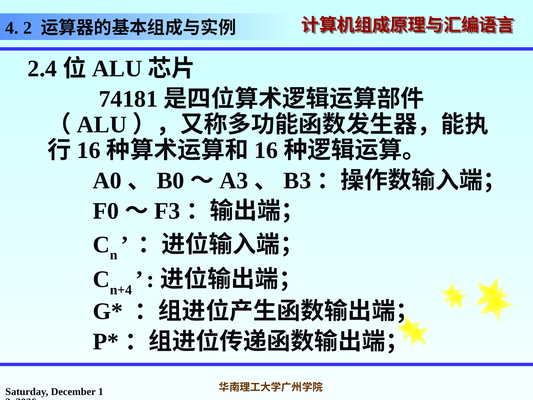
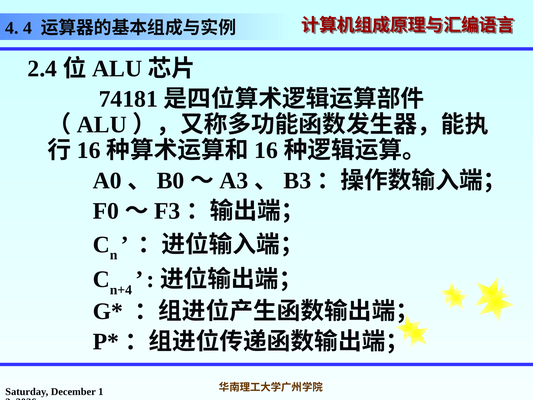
4 2: 2 -> 4
